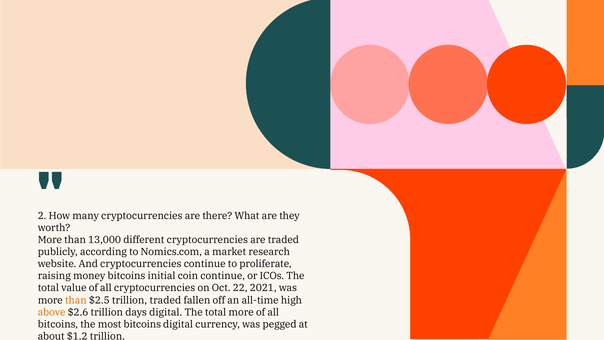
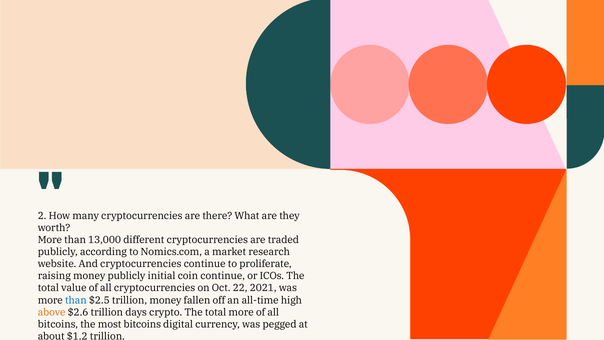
money bitcoins: bitcoins -> publicly
than at (76, 300) colour: orange -> blue
trillion traded: traded -> money
days digital: digital -> crypto
